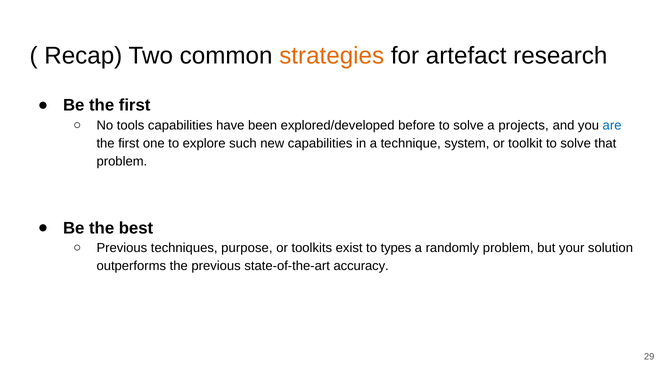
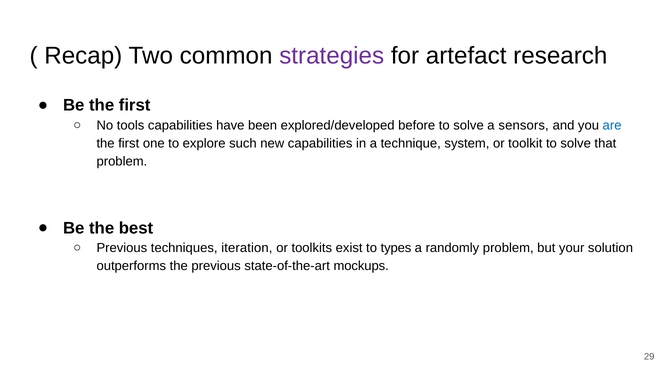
strategies colour: orange -> purple
projects: projects -> sensors
purpose: purpose -> iteration
accuracy: accuracy -> mockups
